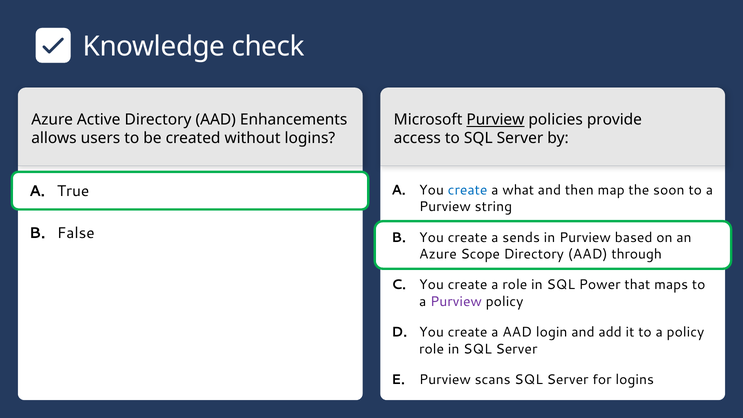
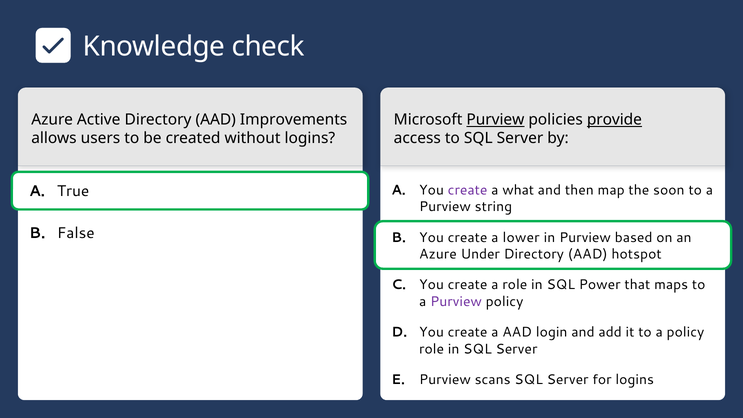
Enhancements: Enhancements -> Improvements
provide underline: none -> present
create at (468, 190) colour: blue -> purple
sends: sends -> lower
Scope: Scope -> Under
through: through -> hotspot
